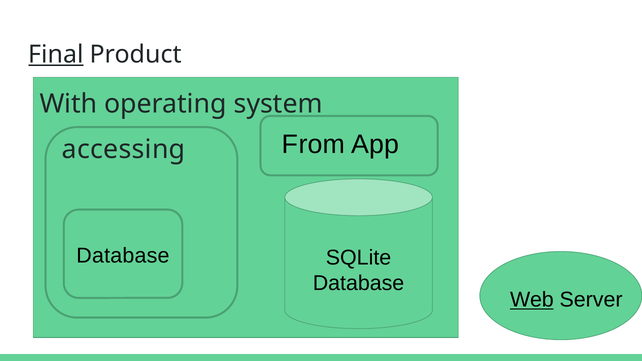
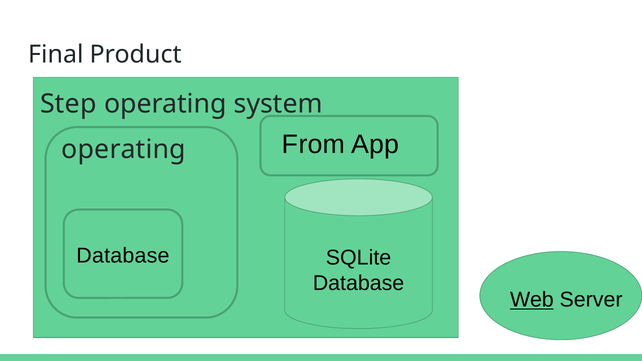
Final underline: present -> none
With: With -> Step
accessing at (124, 150): accessing -> operating
